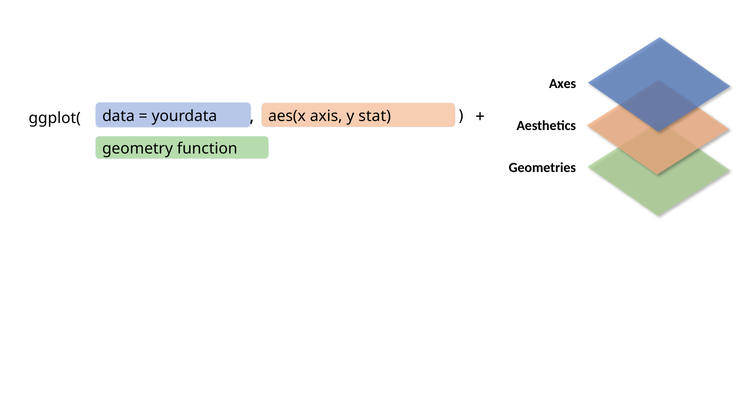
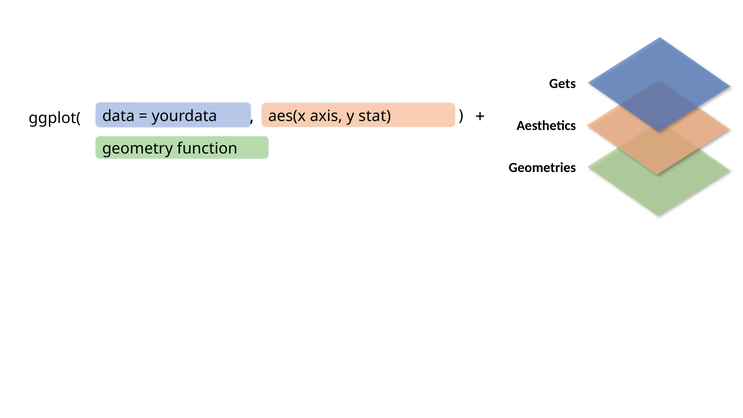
Axes: Axes -> Gets
